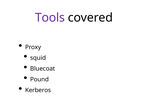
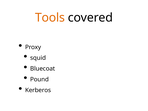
Tools colour: purple -> orange
